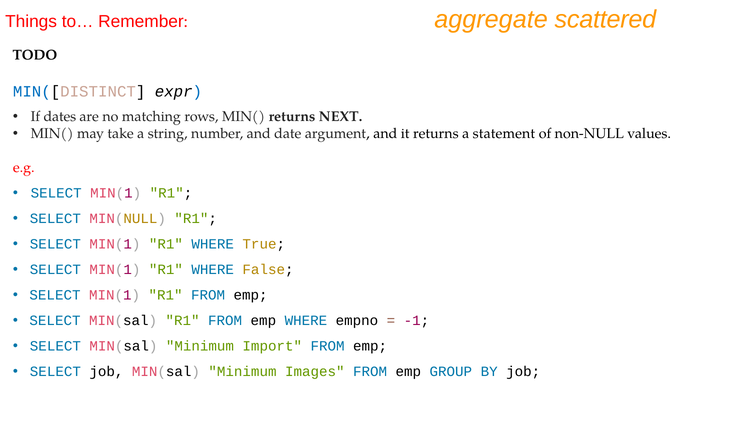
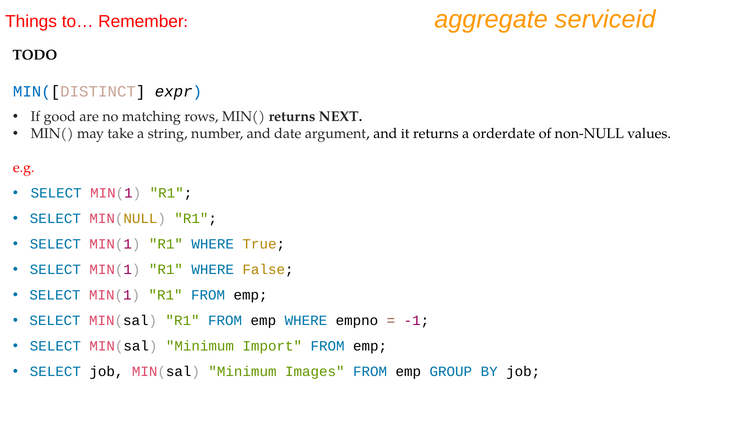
scattered: scattered -> serviceid
dates: dates -> good
statement: statement -> orderdate
